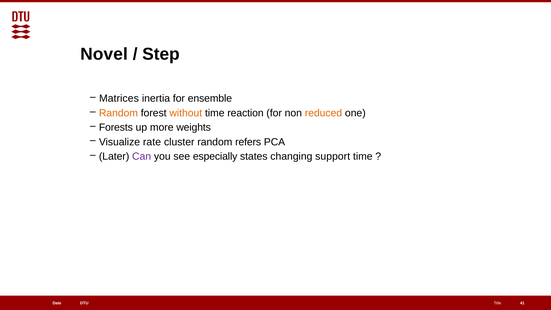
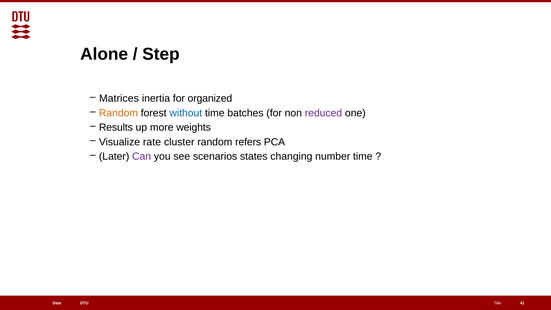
Novel: Novel -> Alone
ensemble: ensemble -> organized
without colour: orange -> blue
reaction: reaction -> batches
reduced colour: orange -> purple
Forests: Forests -> Results
especially: especially -> scenarios
support: support -> number
